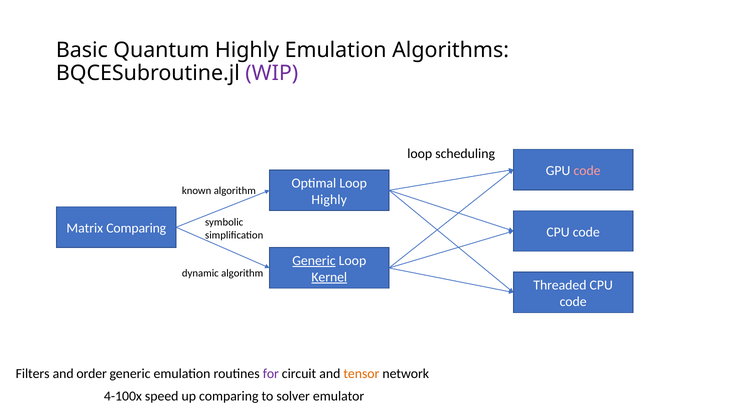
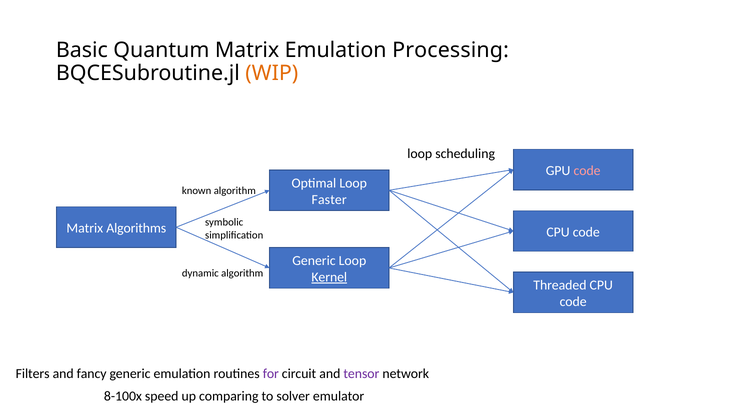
Quantum Highly: Highly -> Matrix
Algorithms: Algorithms -> Processing
WIP colour: purple -> orange
Highly at (329, 199): Highly -> Faster
Matrix Comparing: Comparing -> Algorithms
Generic at (314, 261) underline: present -> none
order: order -> fancy
tensor colour: orange -> purple
4-100x: 4-100x -> 8-100x
